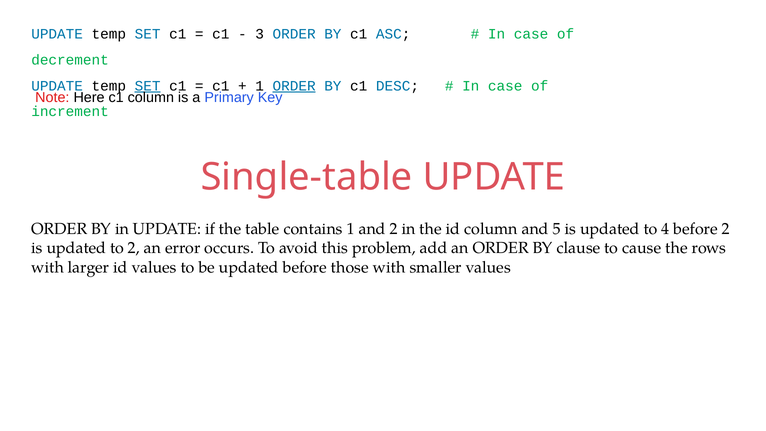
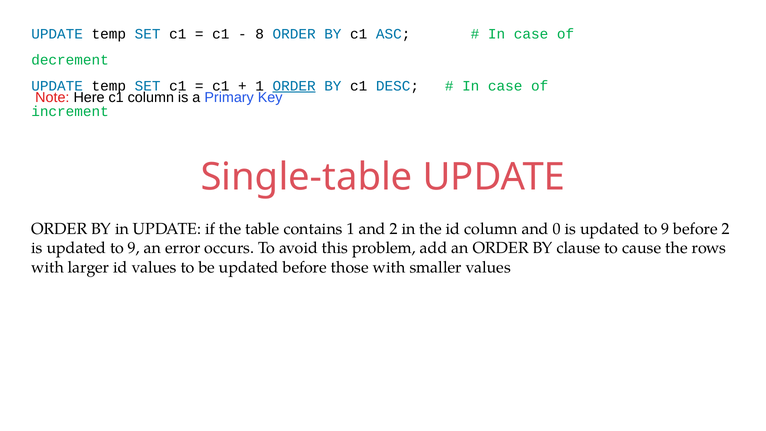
3: 3 -> 8
SET at (148, 86) underline: present -> none
5: 5 -> 0
4 at (665, 229): 4 -> 9
2 at (134, 248): 2 -> 9
